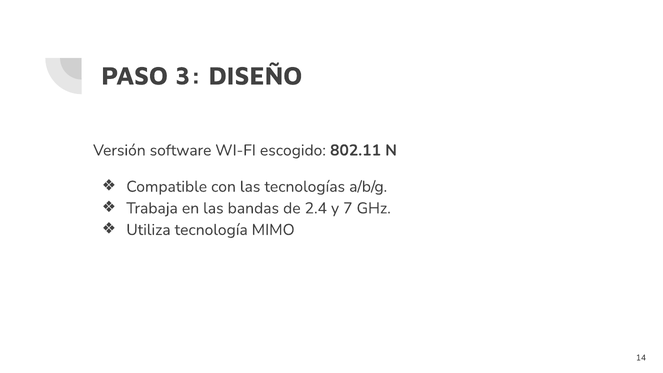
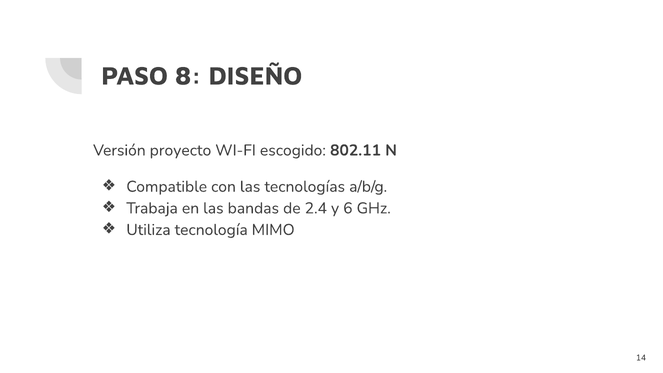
3: 3 -> 8
software: software -> proyecto
7: 7 -> 6
